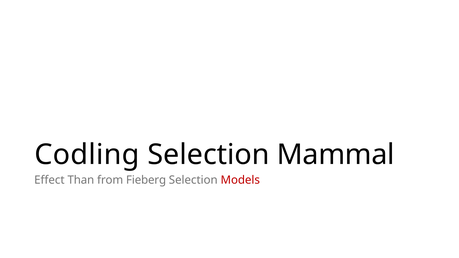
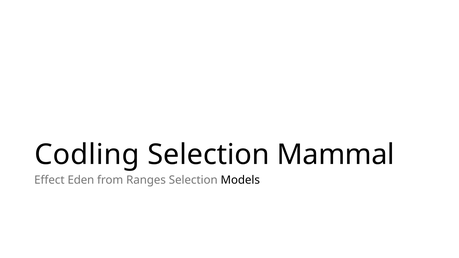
Than: Than -> Eden
Fieberg: Fieberg -> Ranges
Models colour: red -> black
